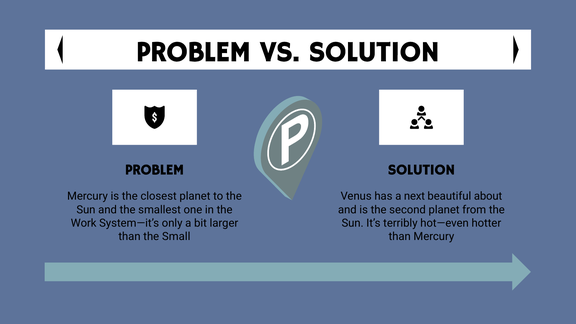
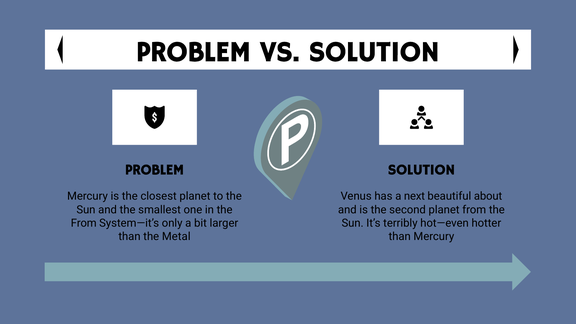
Work at (84, 223): Work -> From
Small: Small -> Metal
